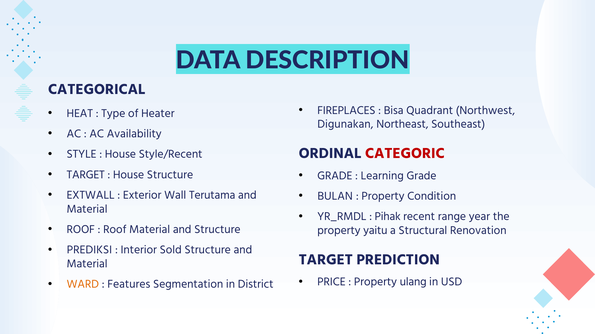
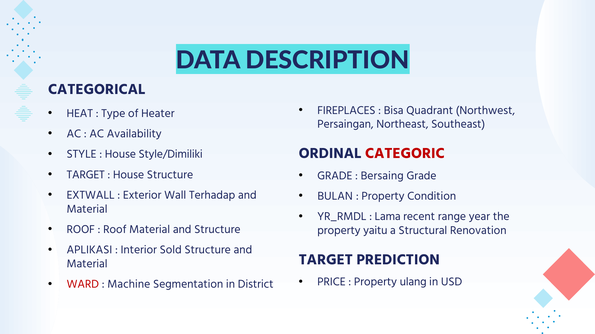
Digunakan: Digunakan -> Persaingan
Style/Recent: Style/Recent -> Style/Dimiliki
Learning: Learning -> Bersaing
Terutama: Terutama -> Terhadap
Pihak: Pihak -> Lama
PREDIKSI: PREDIKSI -> APLIKASI
WARD colour: orange -> red
Features: Features -> Machine
